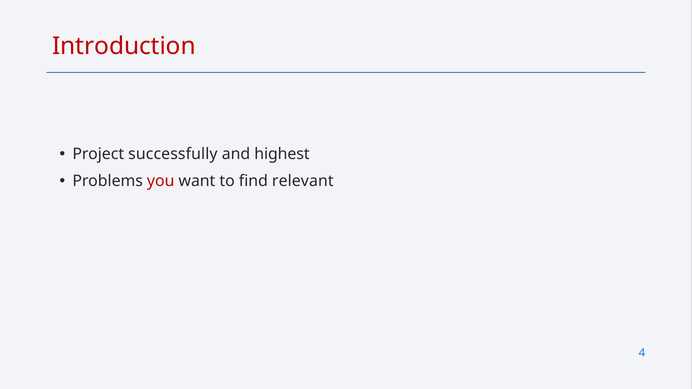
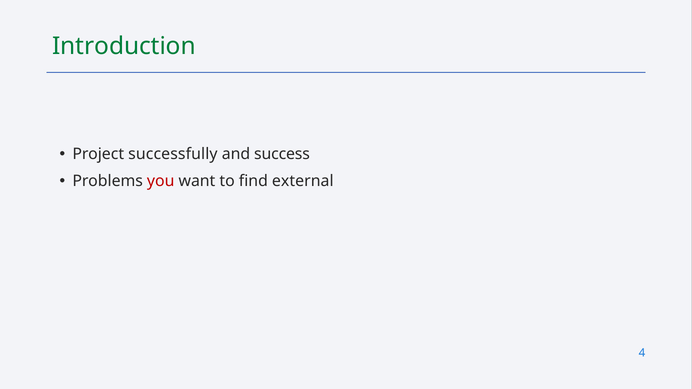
Introduction colour: red -> green
highest: highest -> success
relevant: relevant -> external
